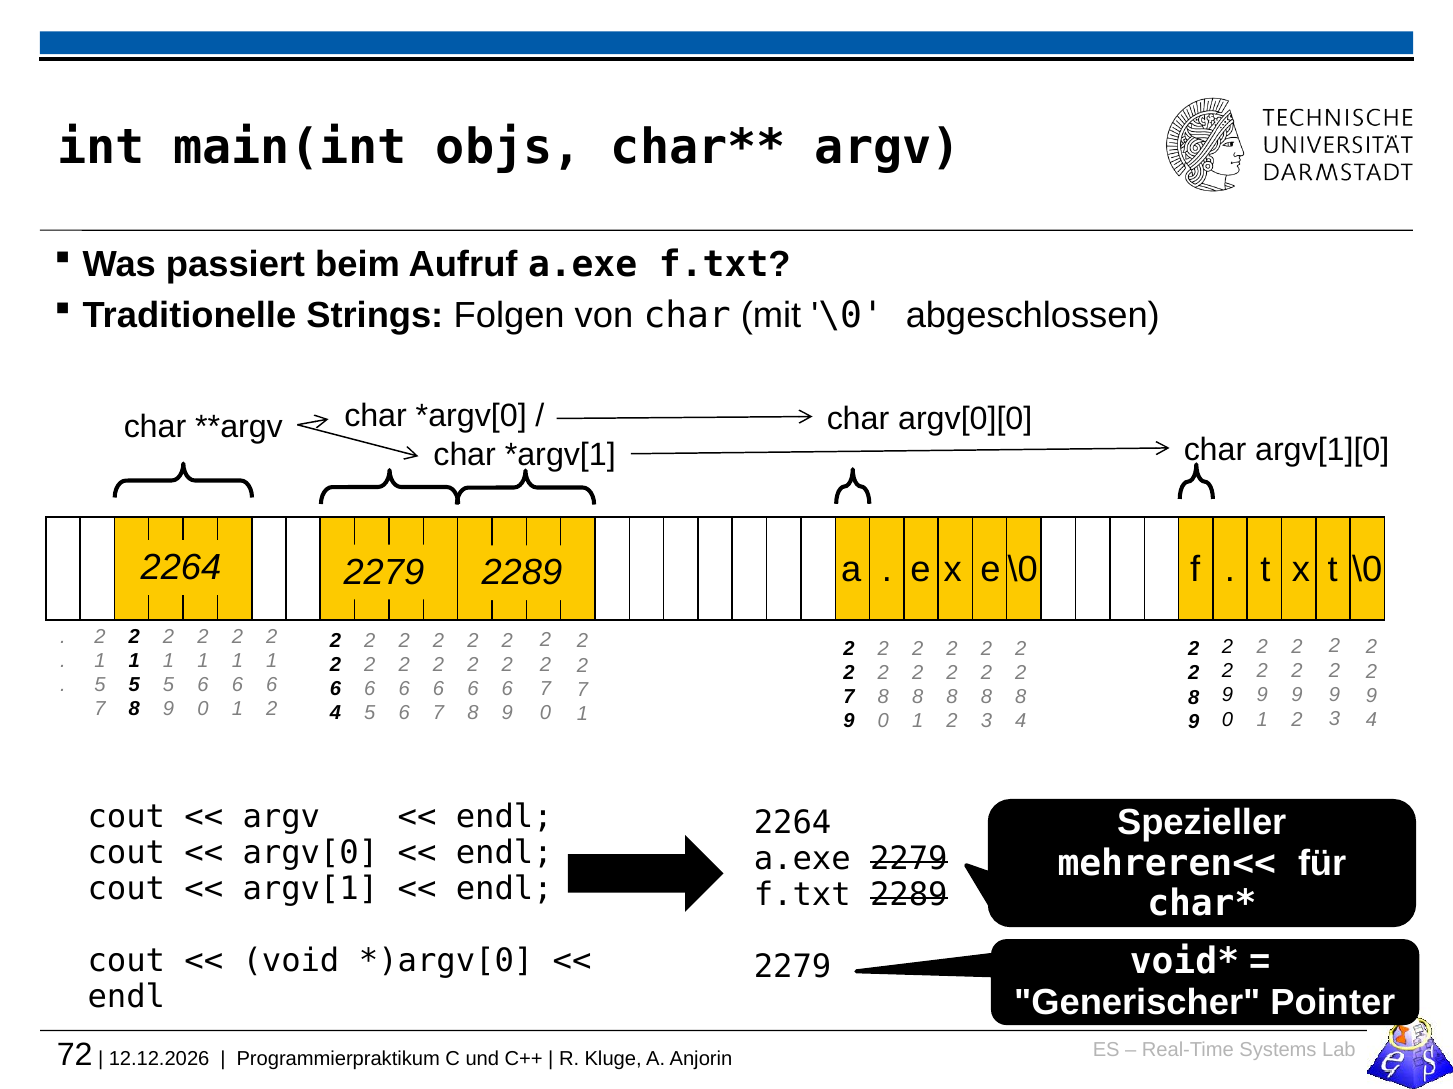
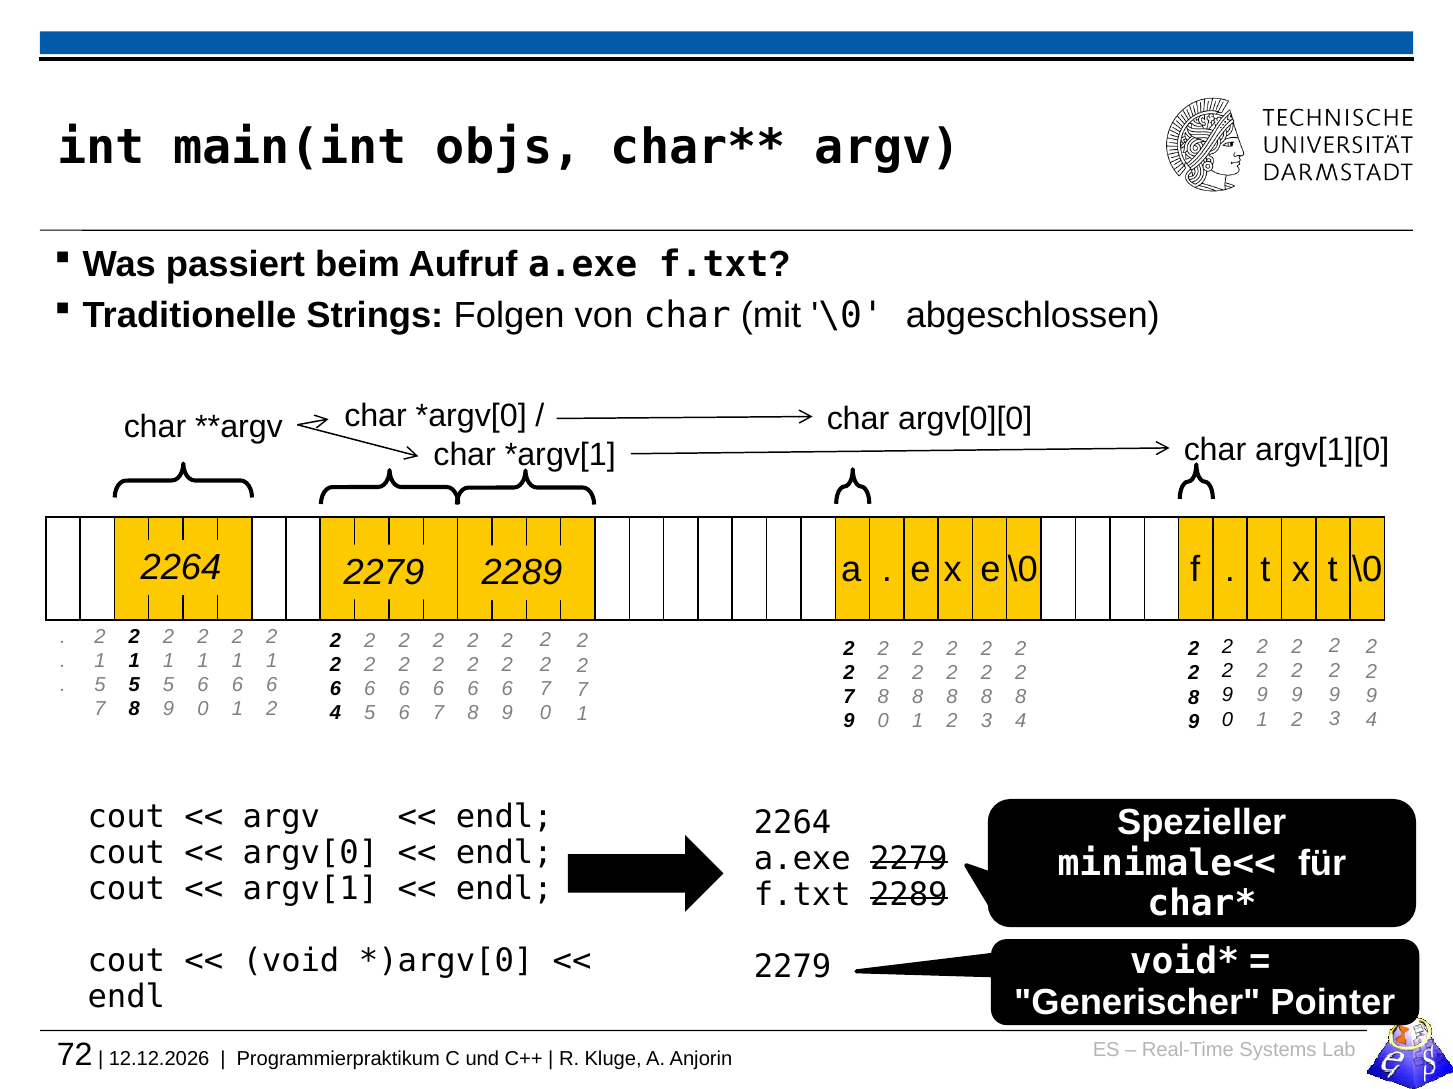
mehreren<<: mehreren<< -> minimale<<
